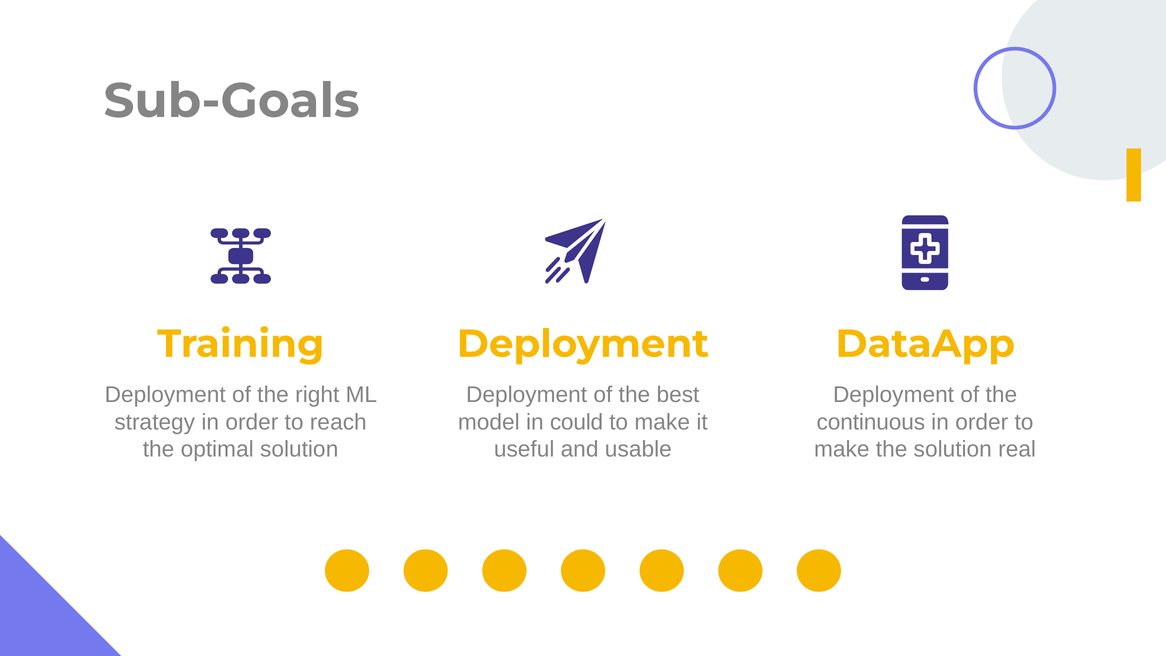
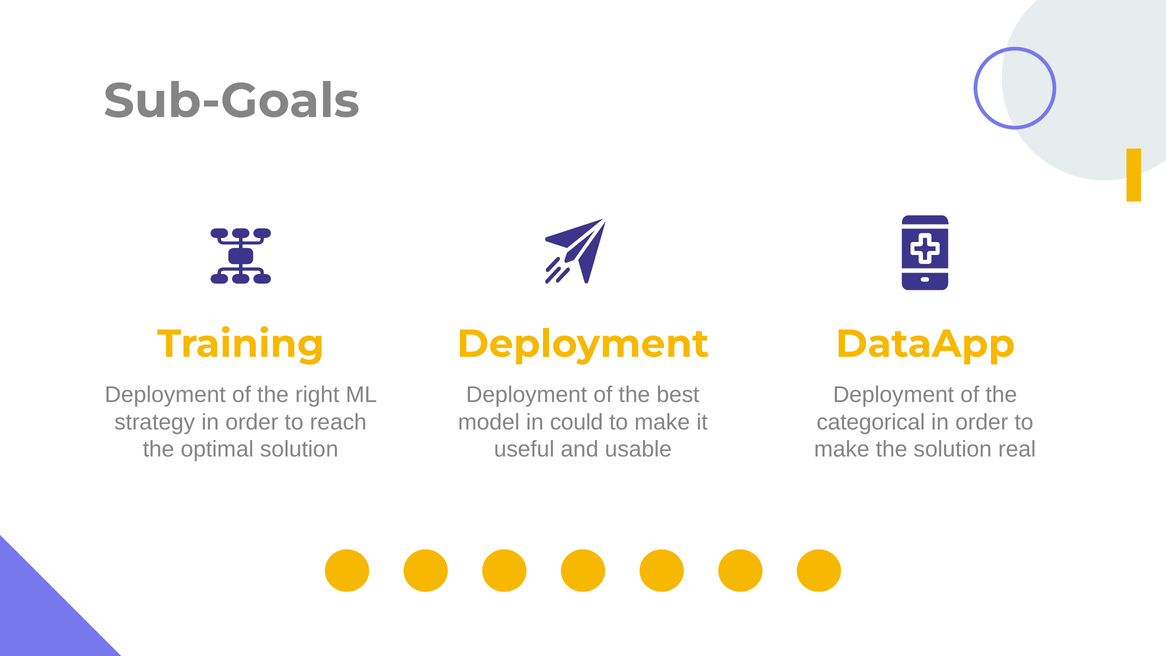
continuous: continuous -> categorical
